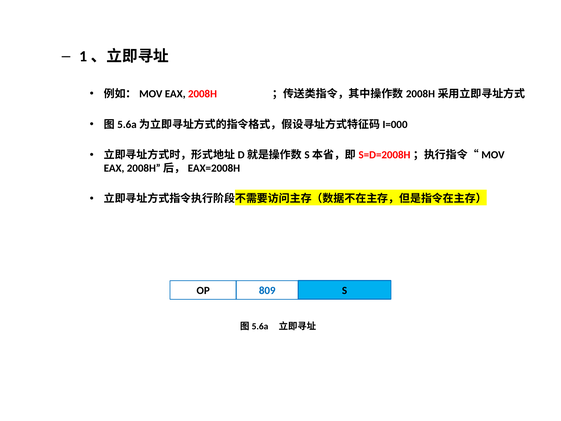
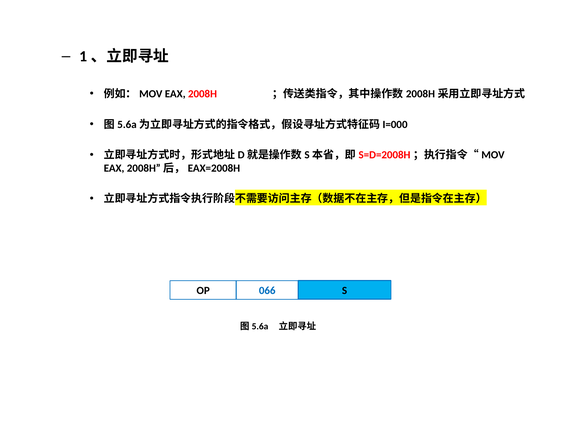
809: 809 -> 066
